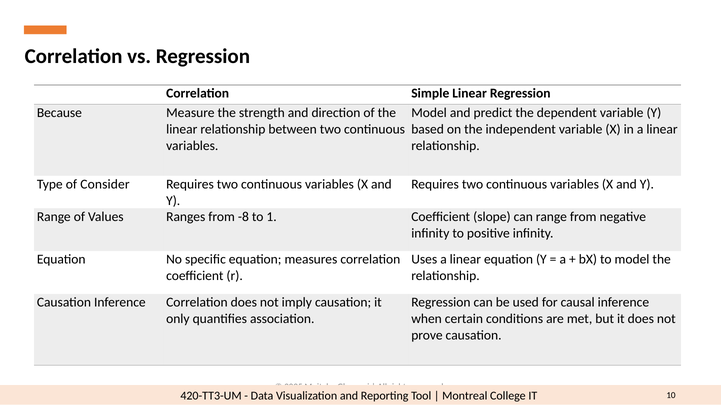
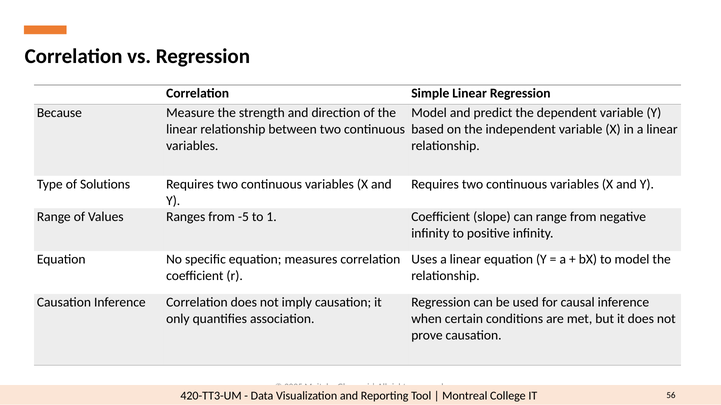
Consider: Consider -> Solutions
-8: -8 -> -5
10: 10 -> 56
